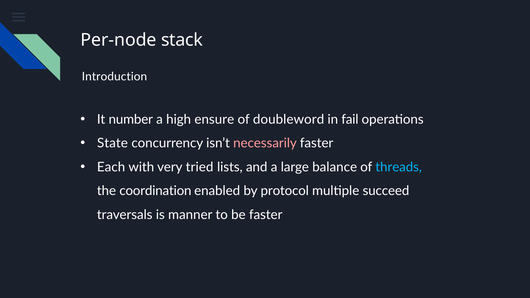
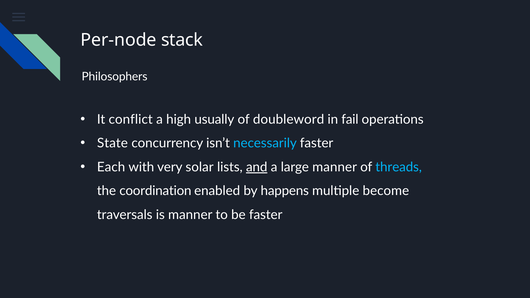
Introduction: Introduction -> Philosophers
number: number -> conflict
ensure: ensure -> usually
necessarily colour: pink -> light blue
tried: tried -> solar
and underline: none -> present
large balance: balance -> manner
protocol: protocol -> happens
succeed: succeed -> become
